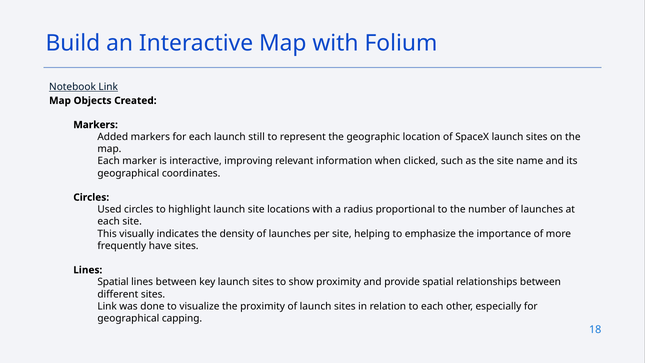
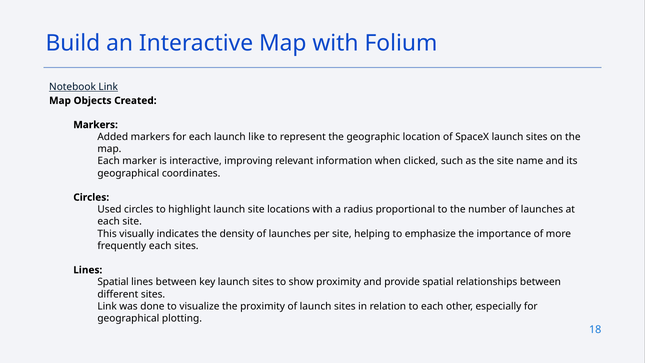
still: still -> like
frequently have: have -> each
capping: capping -> plotting
